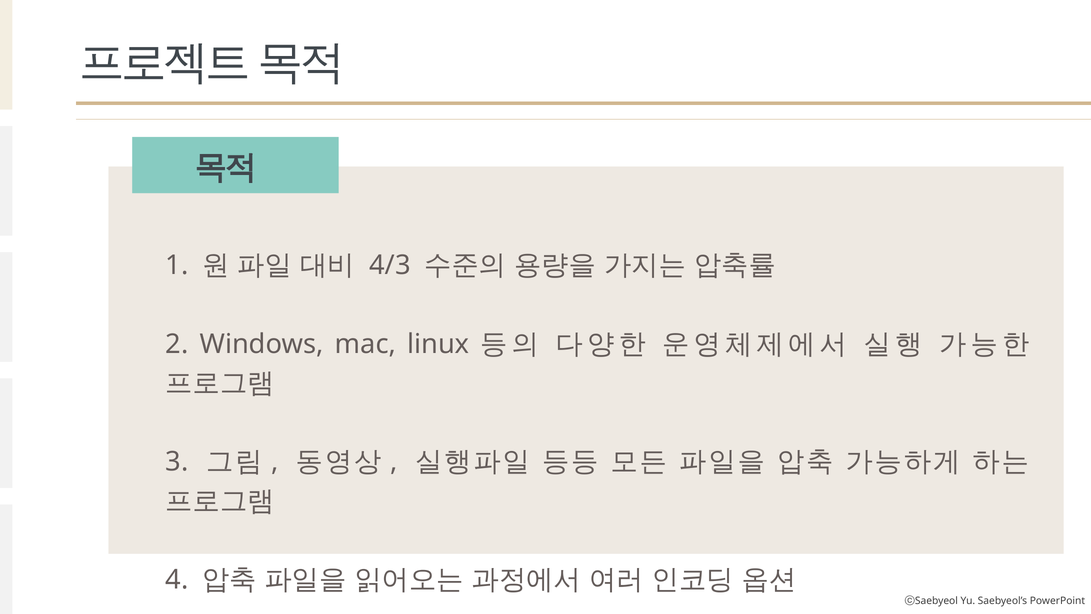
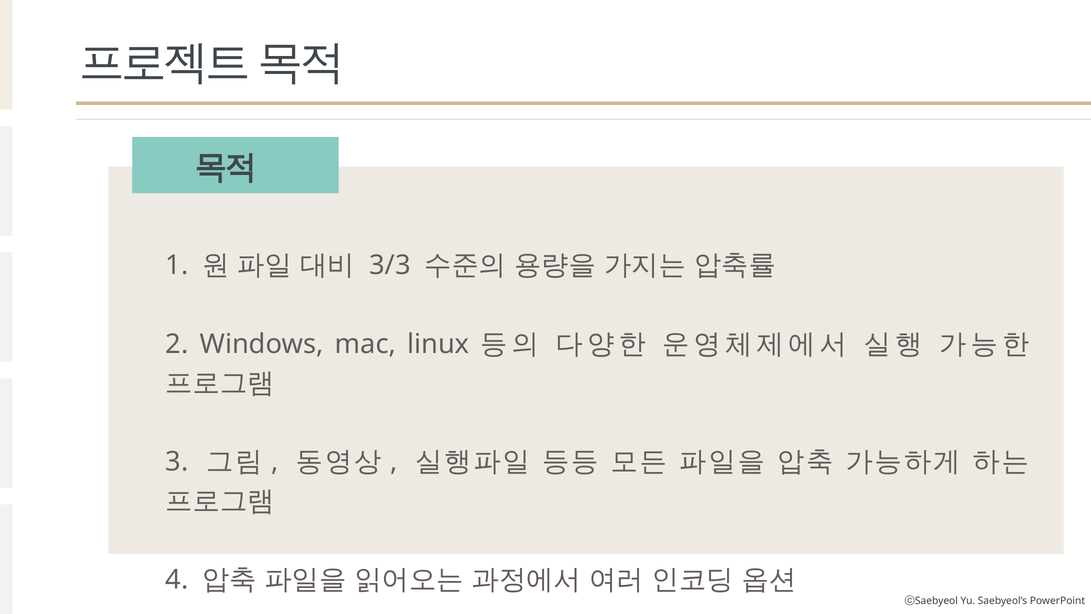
4/3: 4/3 -> 3/3
